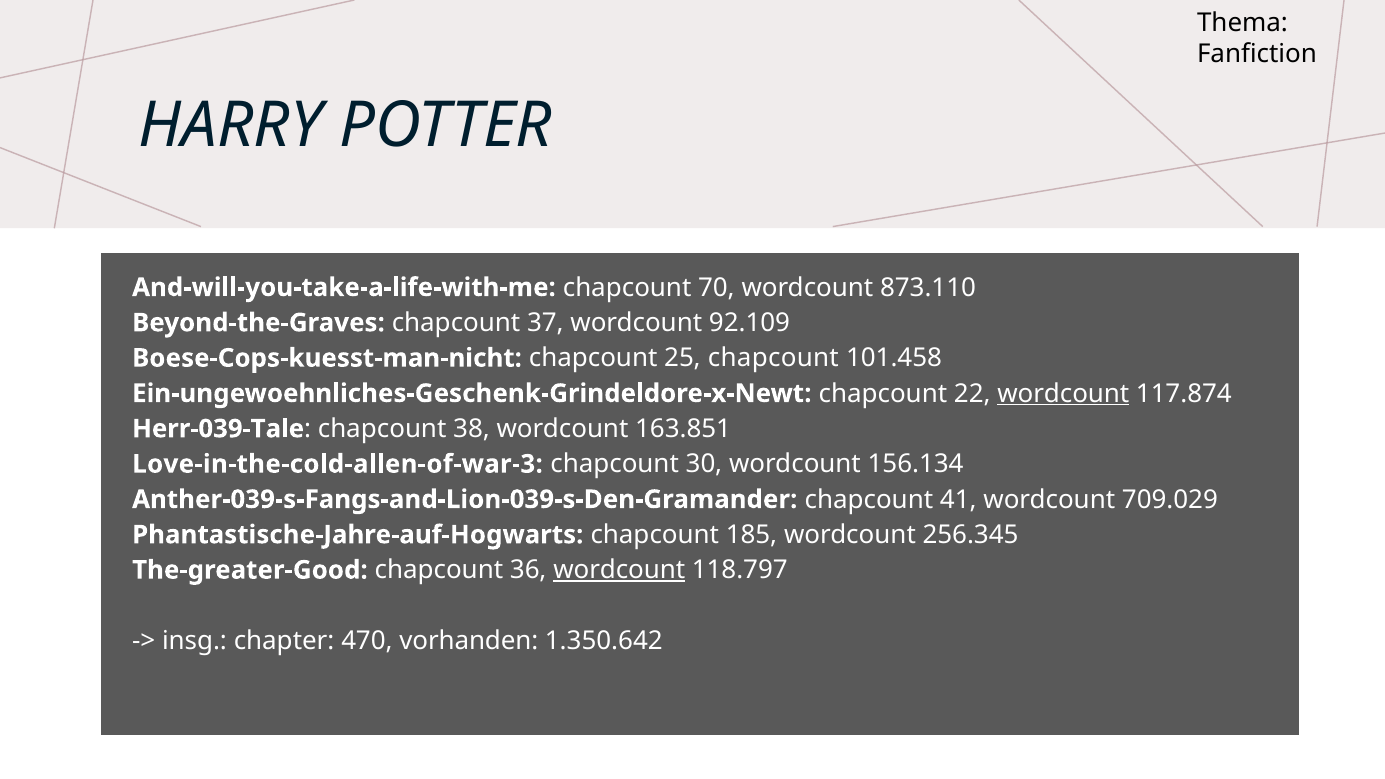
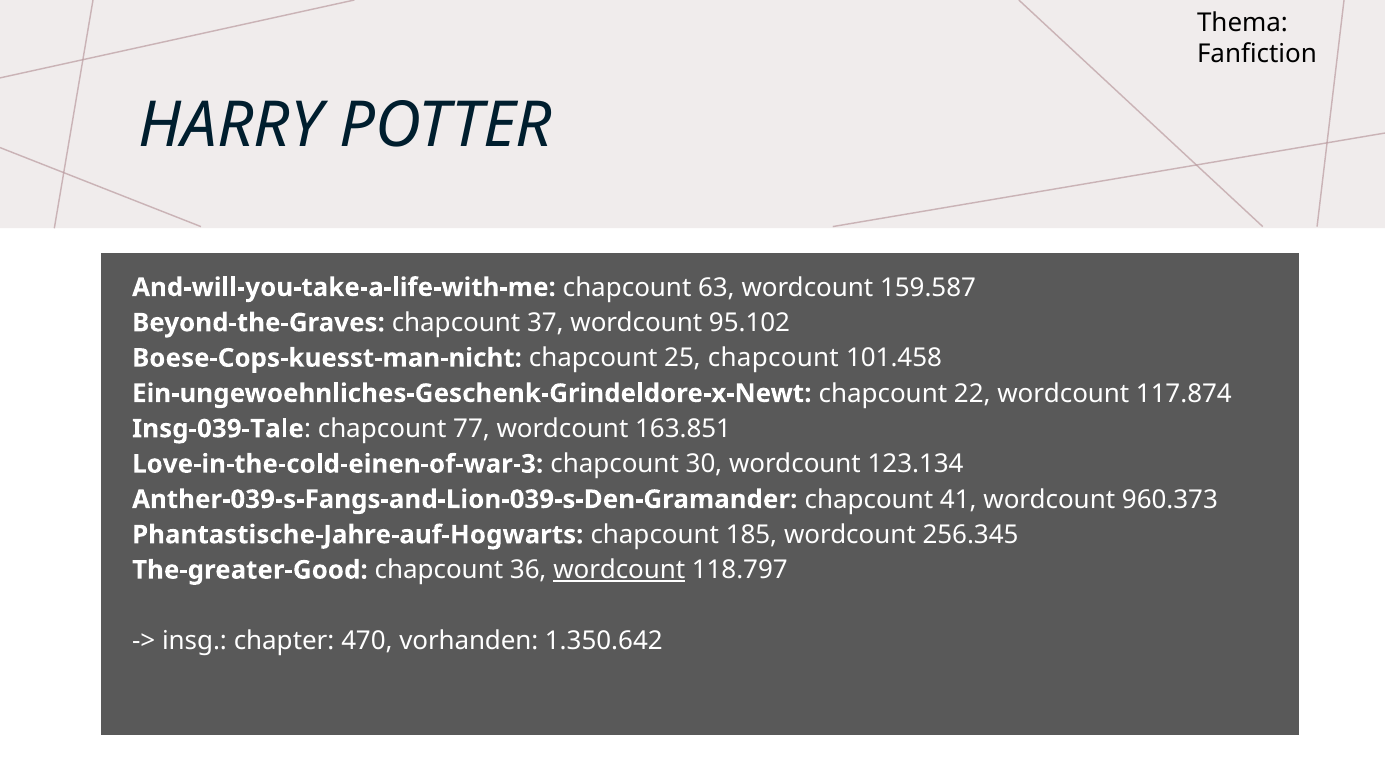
70: 70 -> 63
873.110: 873.110 -> 159.587
92.109: 92.109 -> 95.102
wordcount at (1063, 393) underline: present -> none
Herr-039-Tale: Herr-039-Tale -> Insg-039-Tale
38: 38 -> 77
Love-in-the-cold-allen-of-war-3: Love-in-the-cold-allen-of-war-3 -> Love-in-the-cold-einen-of-war-3
156.134: 156.134 -> 123.134
709.029: 709.029 -> 960.373
